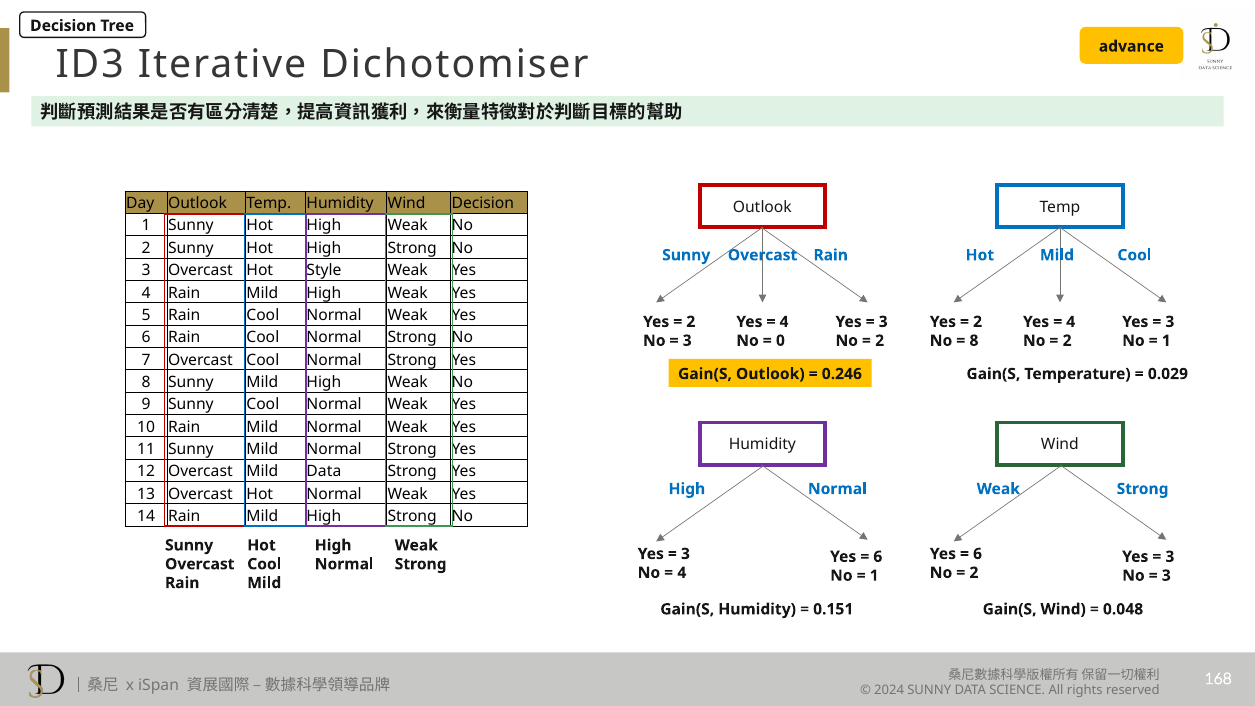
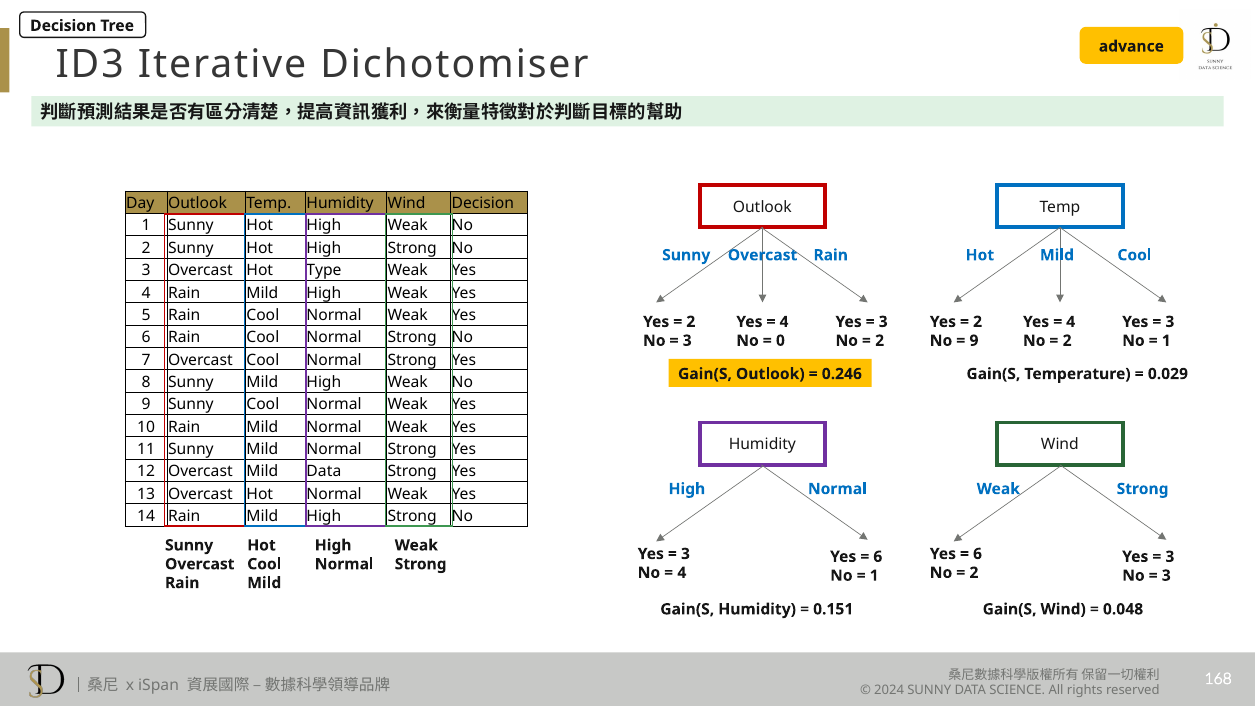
Style: Style -> Type
8 at (974, 341): 8 -> 9
